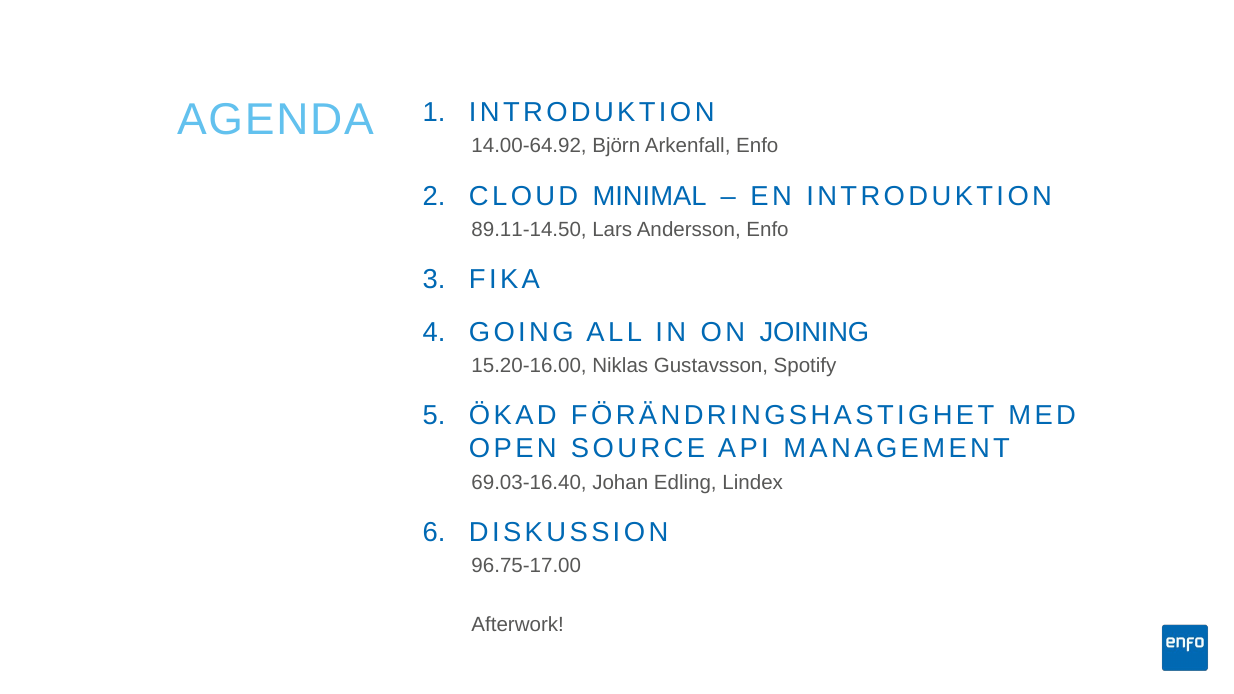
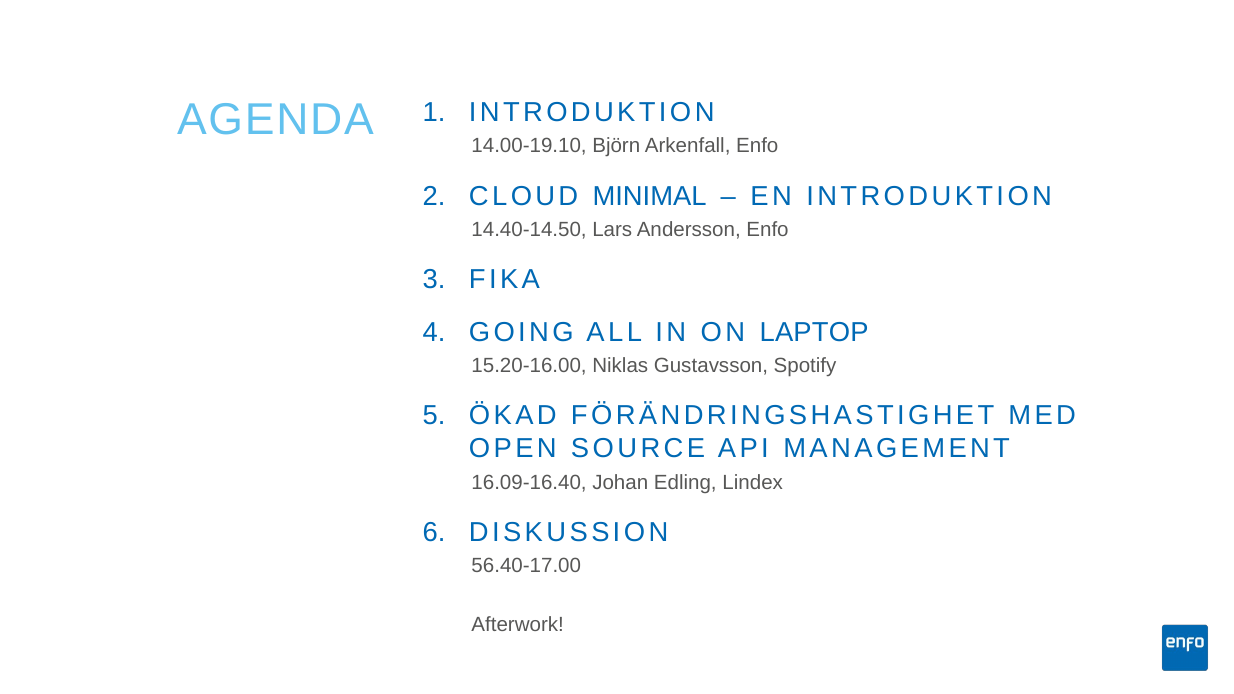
14.00-64.92: 14.00-64.92 -> 14.00-19.10
89.11-14.50: 89.11-14.50 -> 14.40-14.50
JOINING: JOINING -> LAPTOP
69.03-16.40: 69.03-16.40 -> 16.09-16.40
96.75-17.00: 96.75-17.00 -> 56.40-17.00
